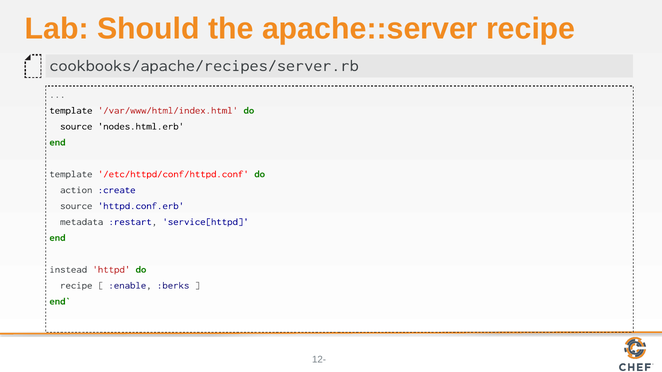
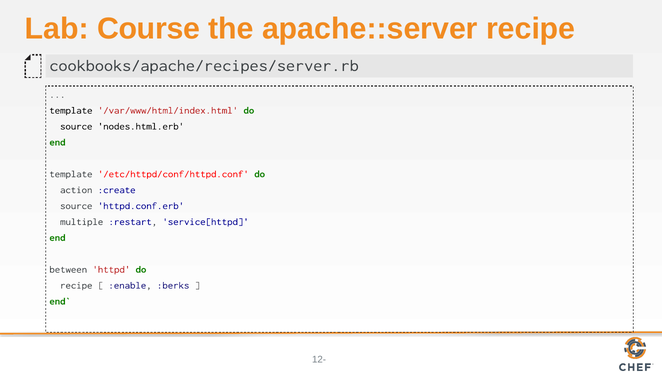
Should: Should -> Course
metadata: metadata -> multiple
instead: instead -> between
